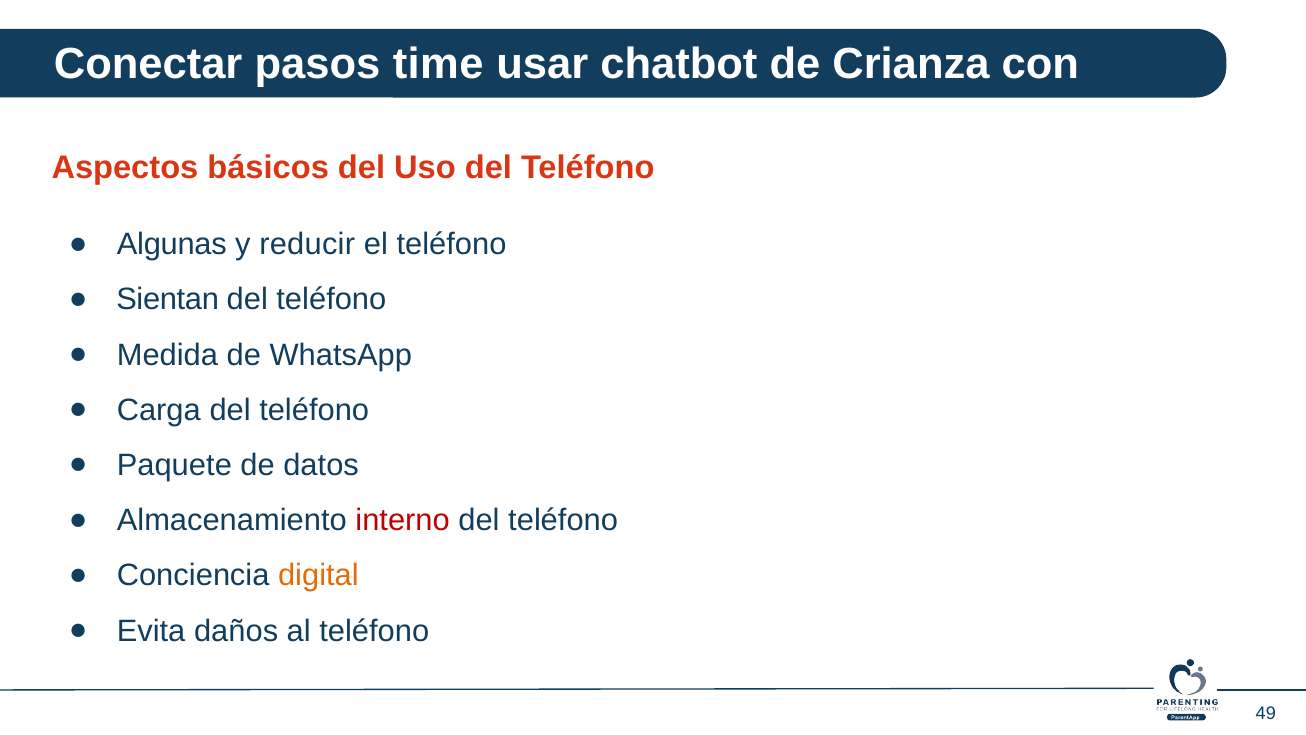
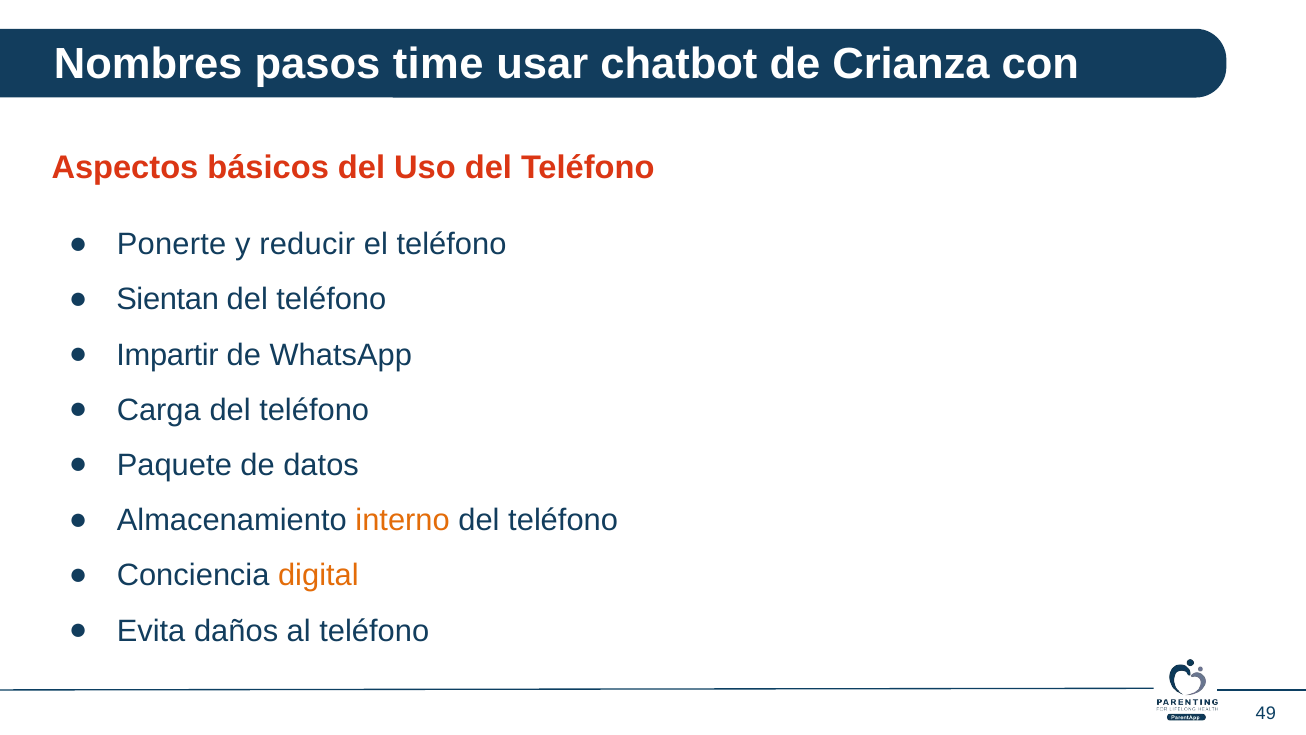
Conectar: Conectar -> Nombres
Algunas: Algunas -> Ponerte
Medida: Medida -> Impartir
interno colour: red -> orange
